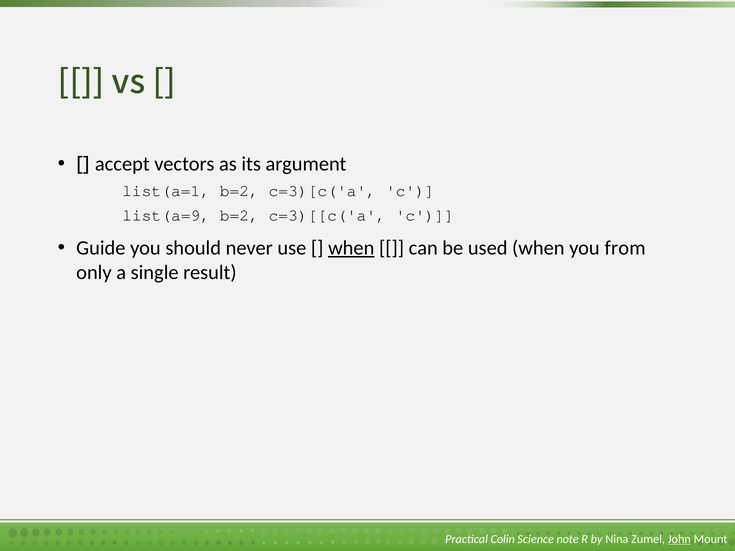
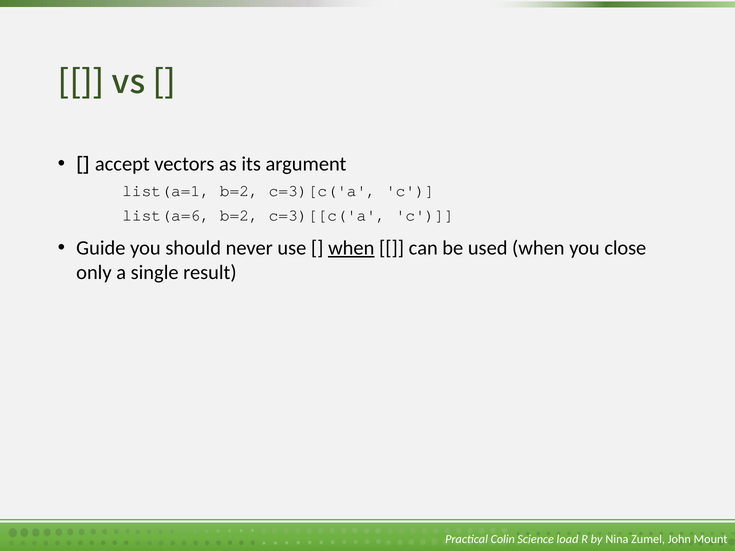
list(a=9: list(a=9 -> list(a=6
from: from -> close
note: note -> load
John underline: present -> none
